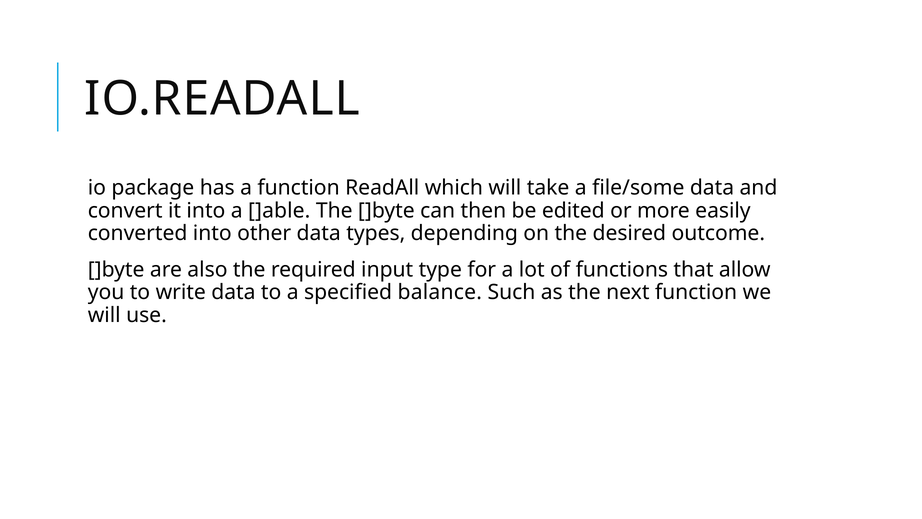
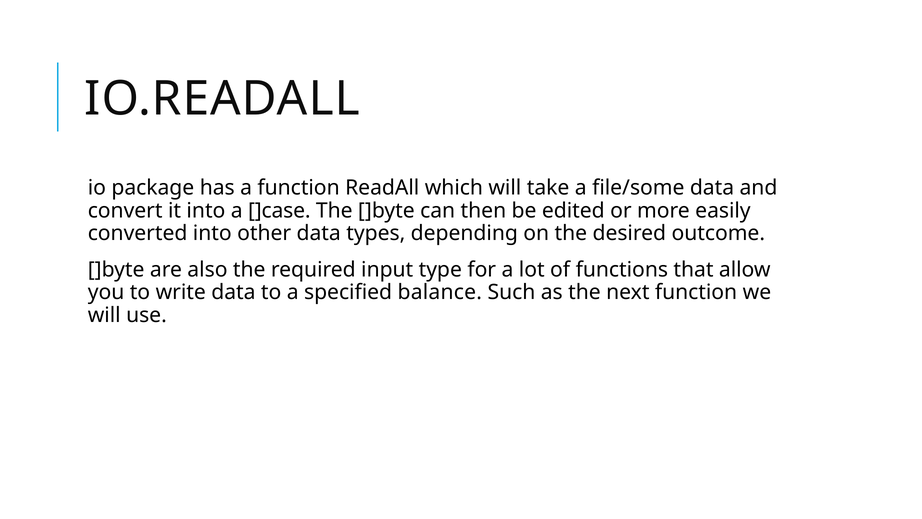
]able: ]able -> ]case
